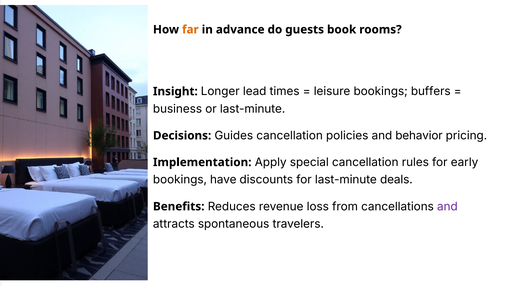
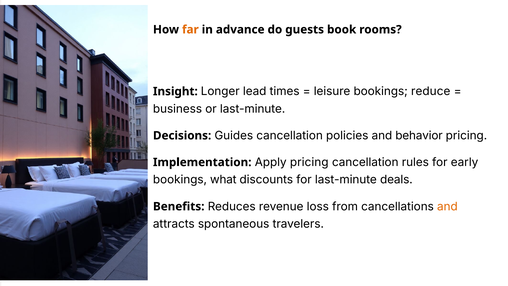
buffers: buffers -> reduce
Apply special: special -> pricing
have: have -> what
and at (447, 206) colour: purple -> orange
